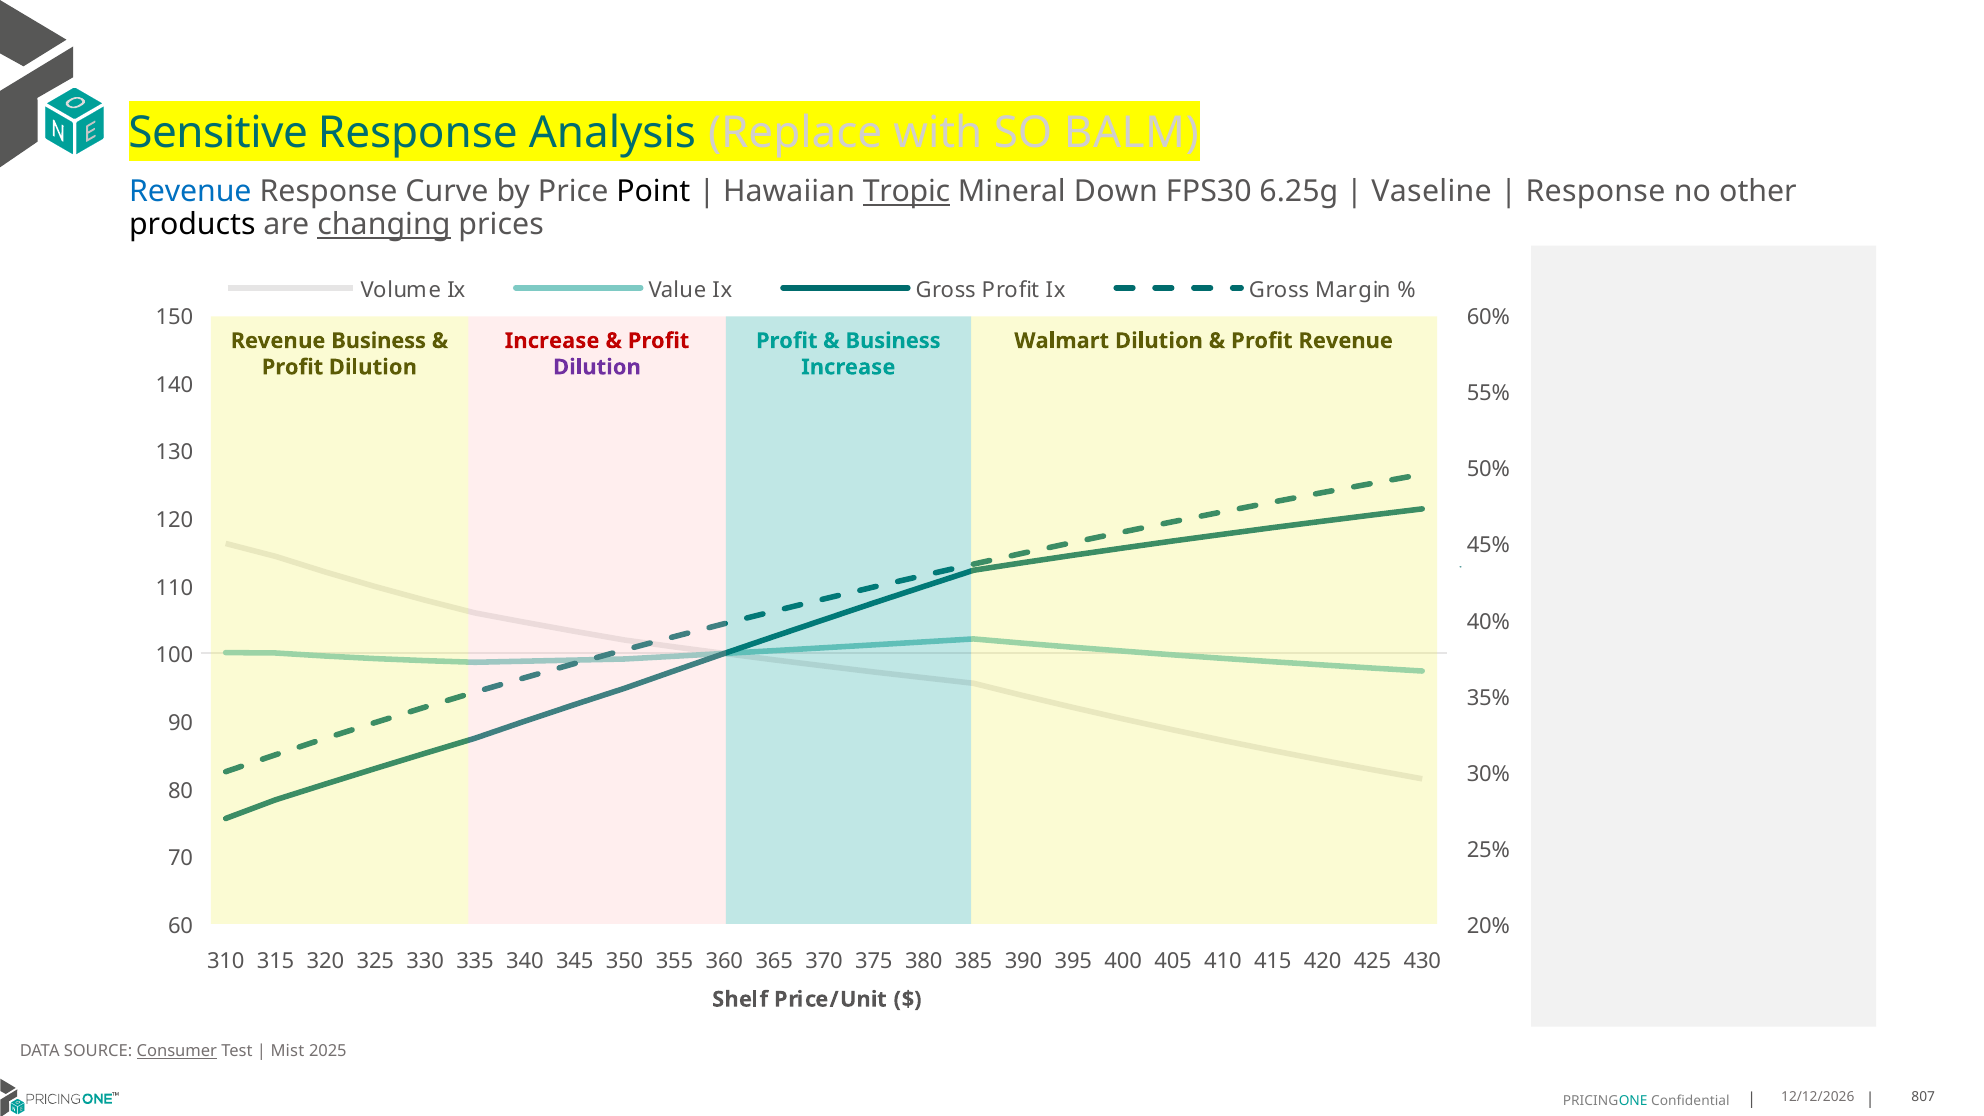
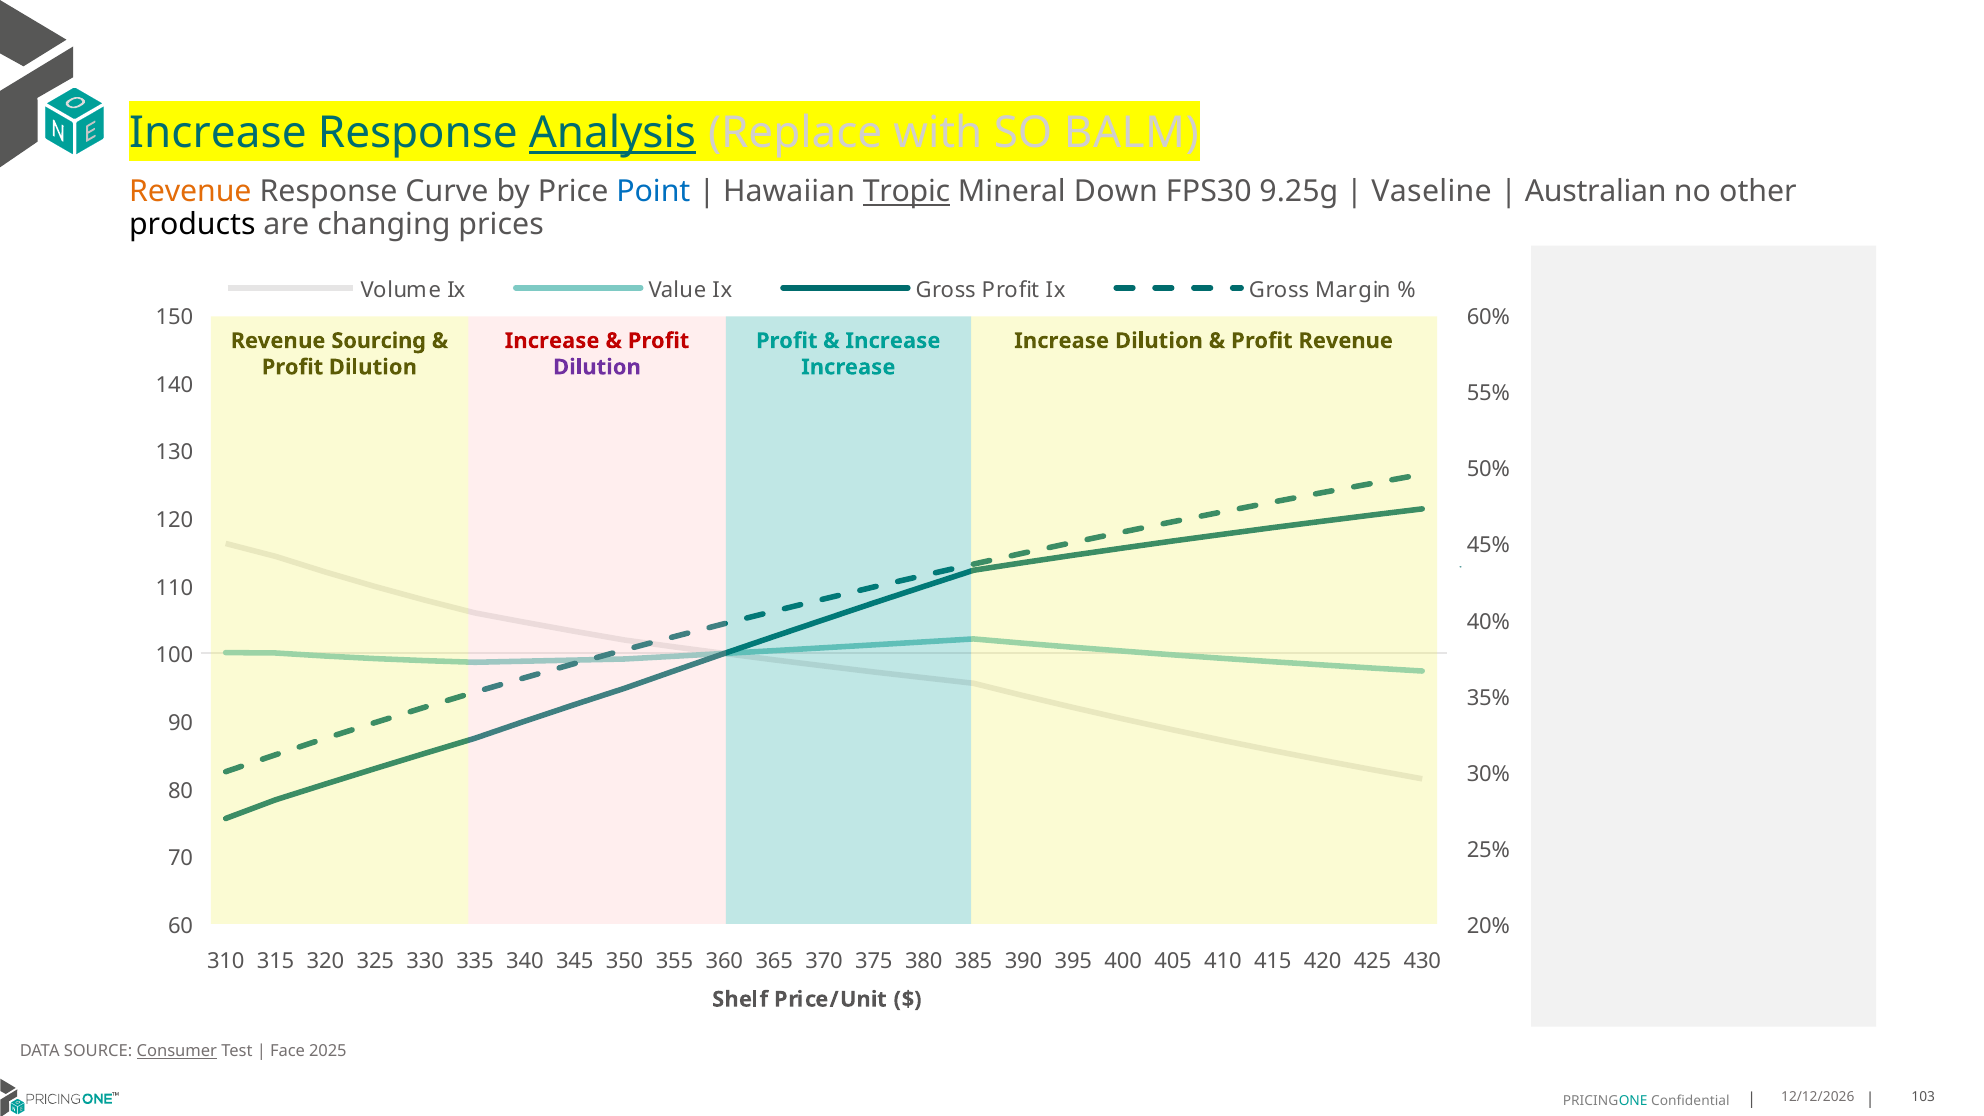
Sensitive at (218, 133): Sensitive -> Increase
Analysis underline: none -> present
Revenue at (190, 192) colour: blue -> orange
Point colour: black -> blue
6.25g: 6.25g -> 9.25g
Response at (1595, 192): Response -> Australian
changing underline: present -> none
Revenue Business: Business -> Sourcing
Business at (893, 341): Business -> Increase
Walmart at (1062, 341): Walmart -> Increase
Mist: Mist -> Face
807: 807 -> 103
